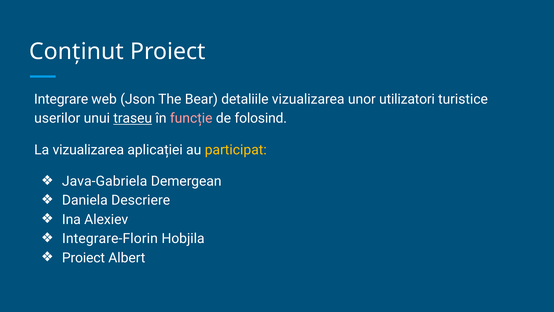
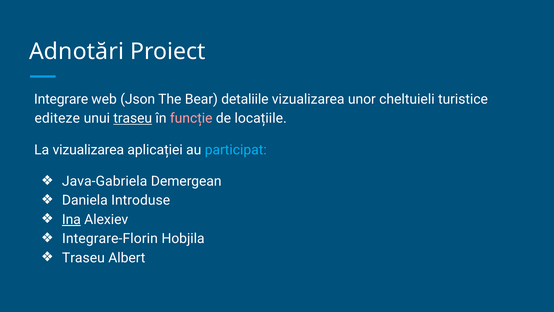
Conținut: Conținut -> Adnotări
utilizatori: utilizatori -> cheltuieli
userilor: userilor -> editeze
folosind: folosind -> locațiile
participat colour: yellow -> light blue
Descriere: Descriere -> Introduse
Ina underline: none -> present
Proiect at (83, 257): Proiect -> Traseu
